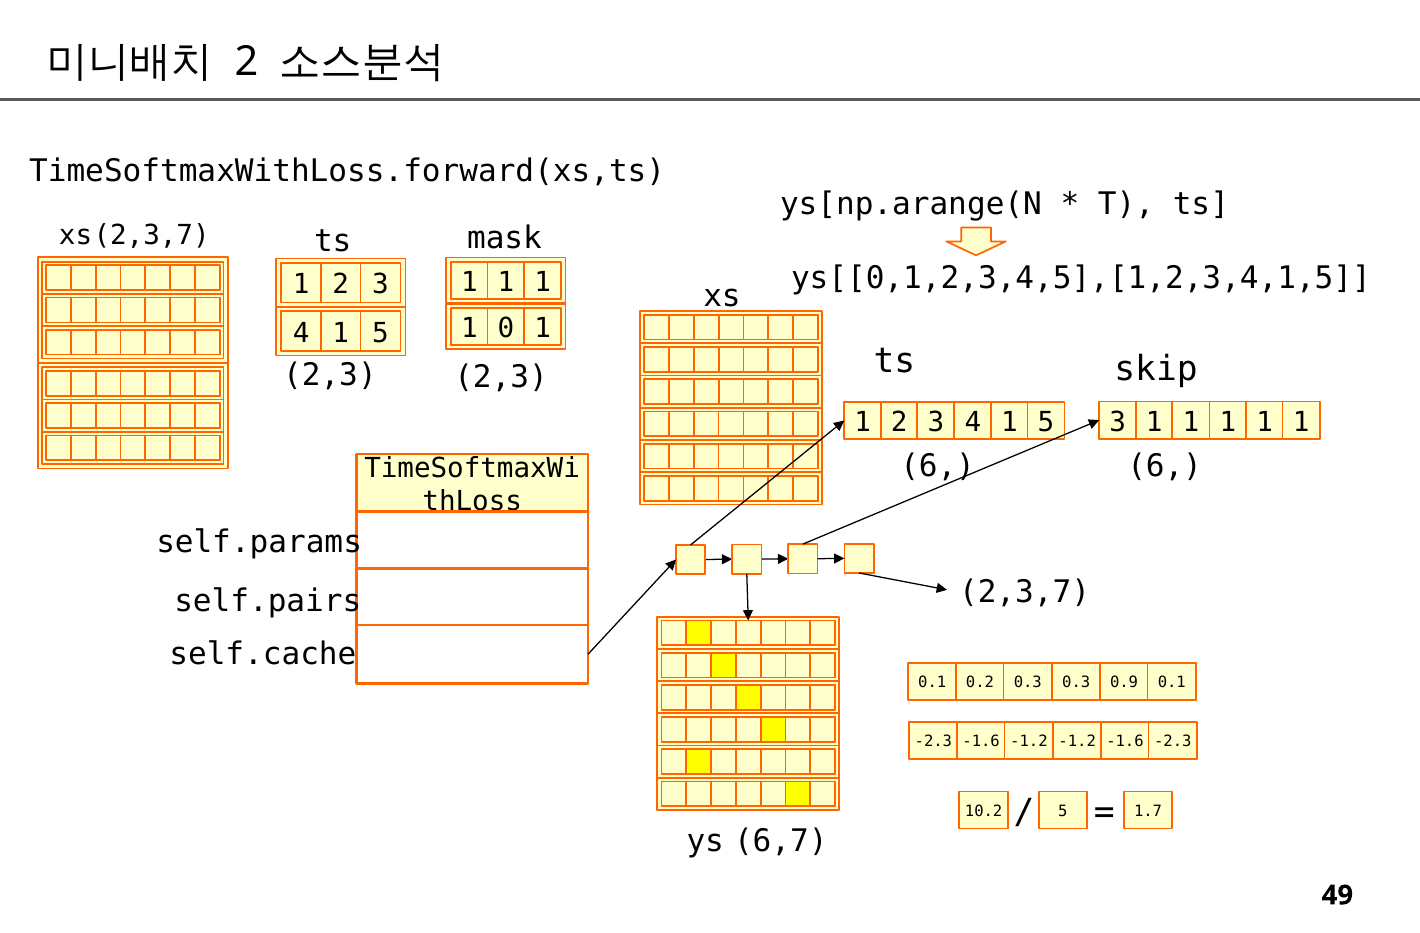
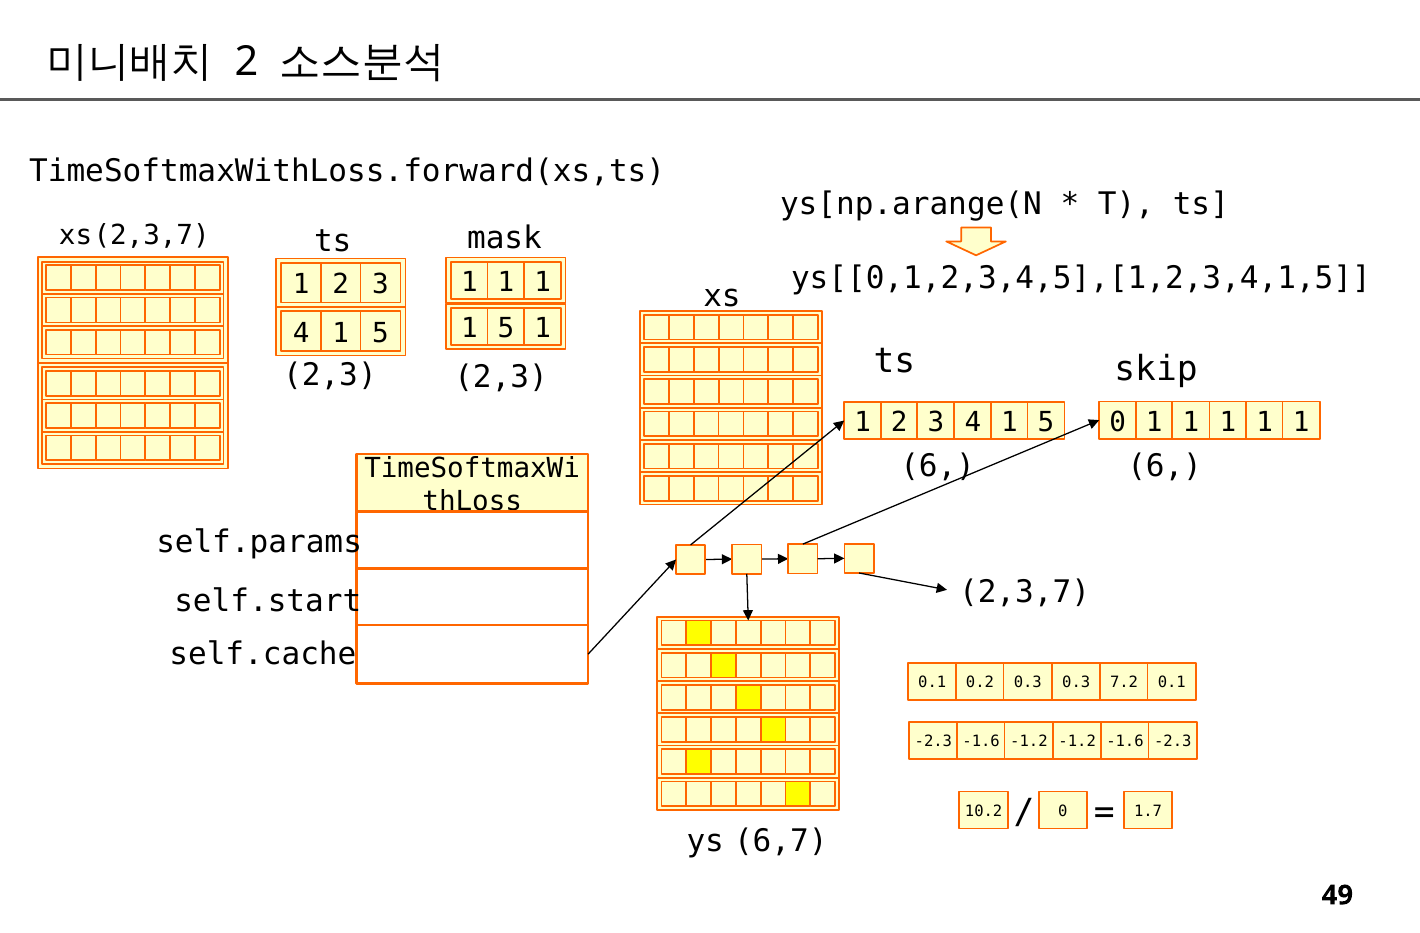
5 1 0: 0 -> 5
3 3: 3 -> 0
self.pairs: self.pairs -> self.start
0.9: 0.9 -> 7.2
5 at (1063, 811): 5 -> 0
